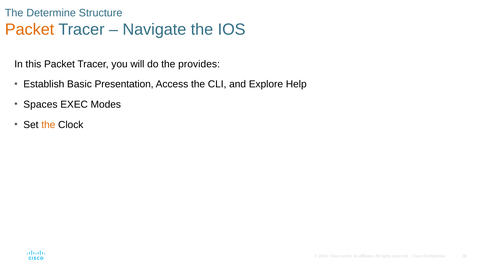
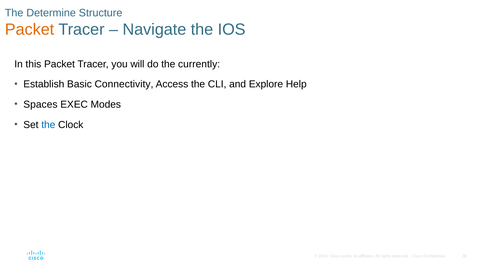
provides: provides -> currently
Presentation: Presentation -> Connectivity
the at (48, 125) colour: orange -> blue
